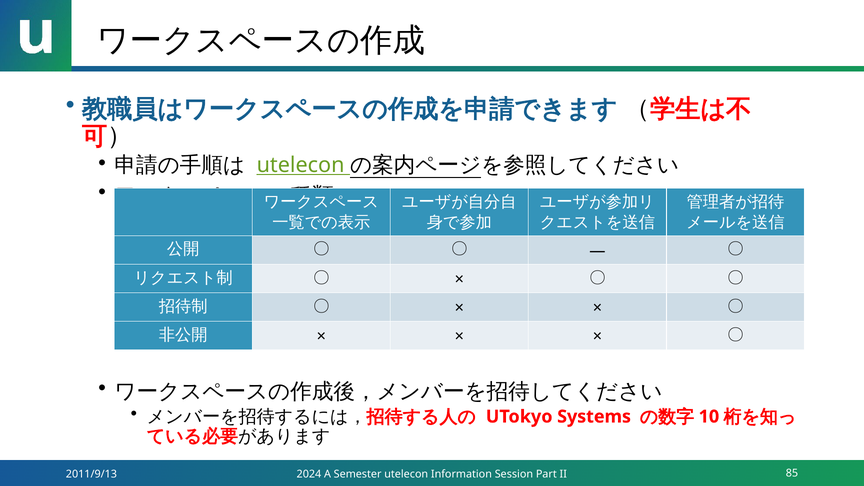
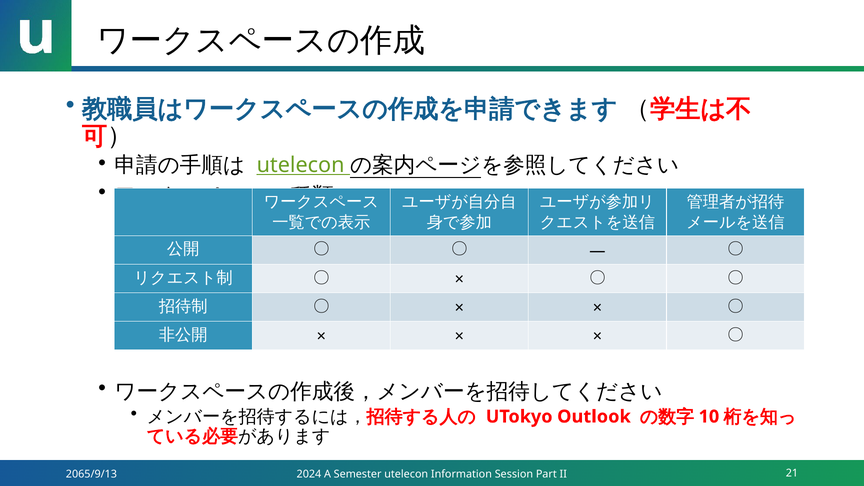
Systems: Systems -> Outlook
2011/9/13: 2011/9/13 -> 2065/9/13
85: 85 -> 21
